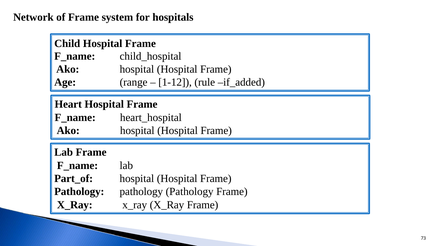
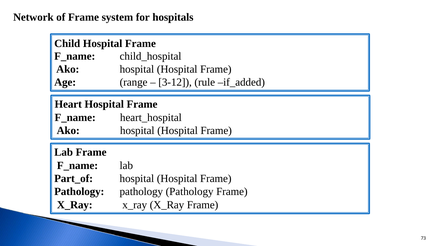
1-12: 1-12 -> 3-12
